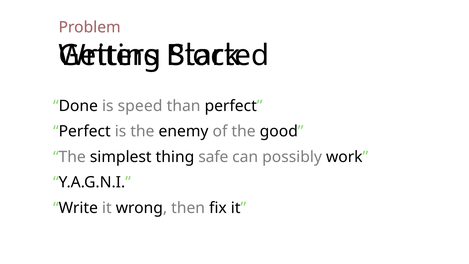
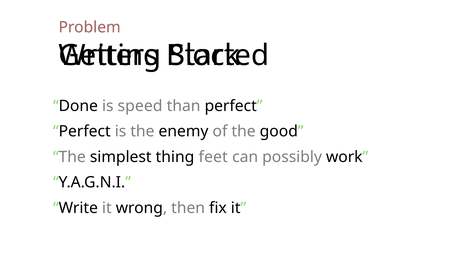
safe: safe -> feet
